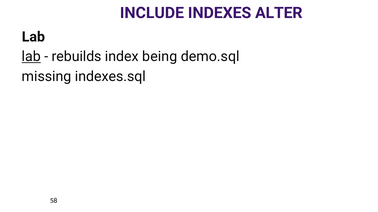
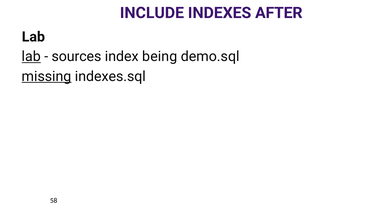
ALTER: ALTER -> AFTER
rebuilds: rebuilds -> sources
missing underline: none -> present
